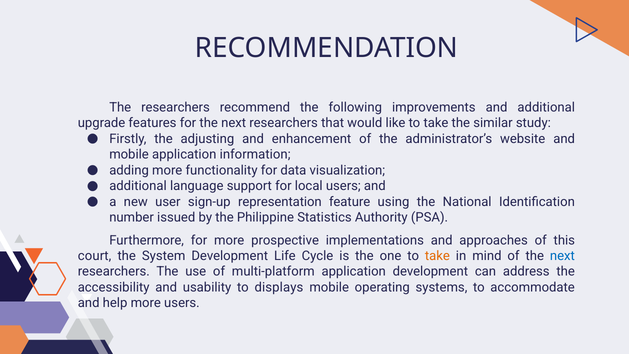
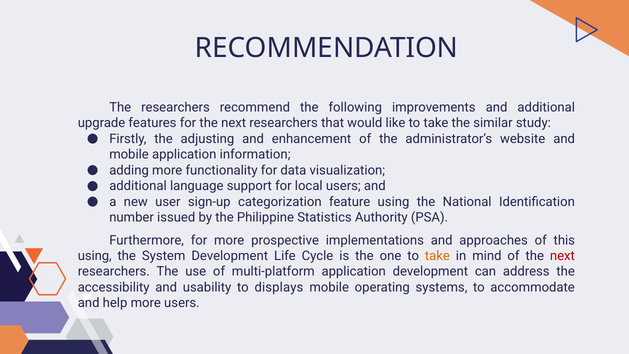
representation: representation -> categorization
court at (95, 256): court -> using
next at (562, 256) colour: blue -> red
